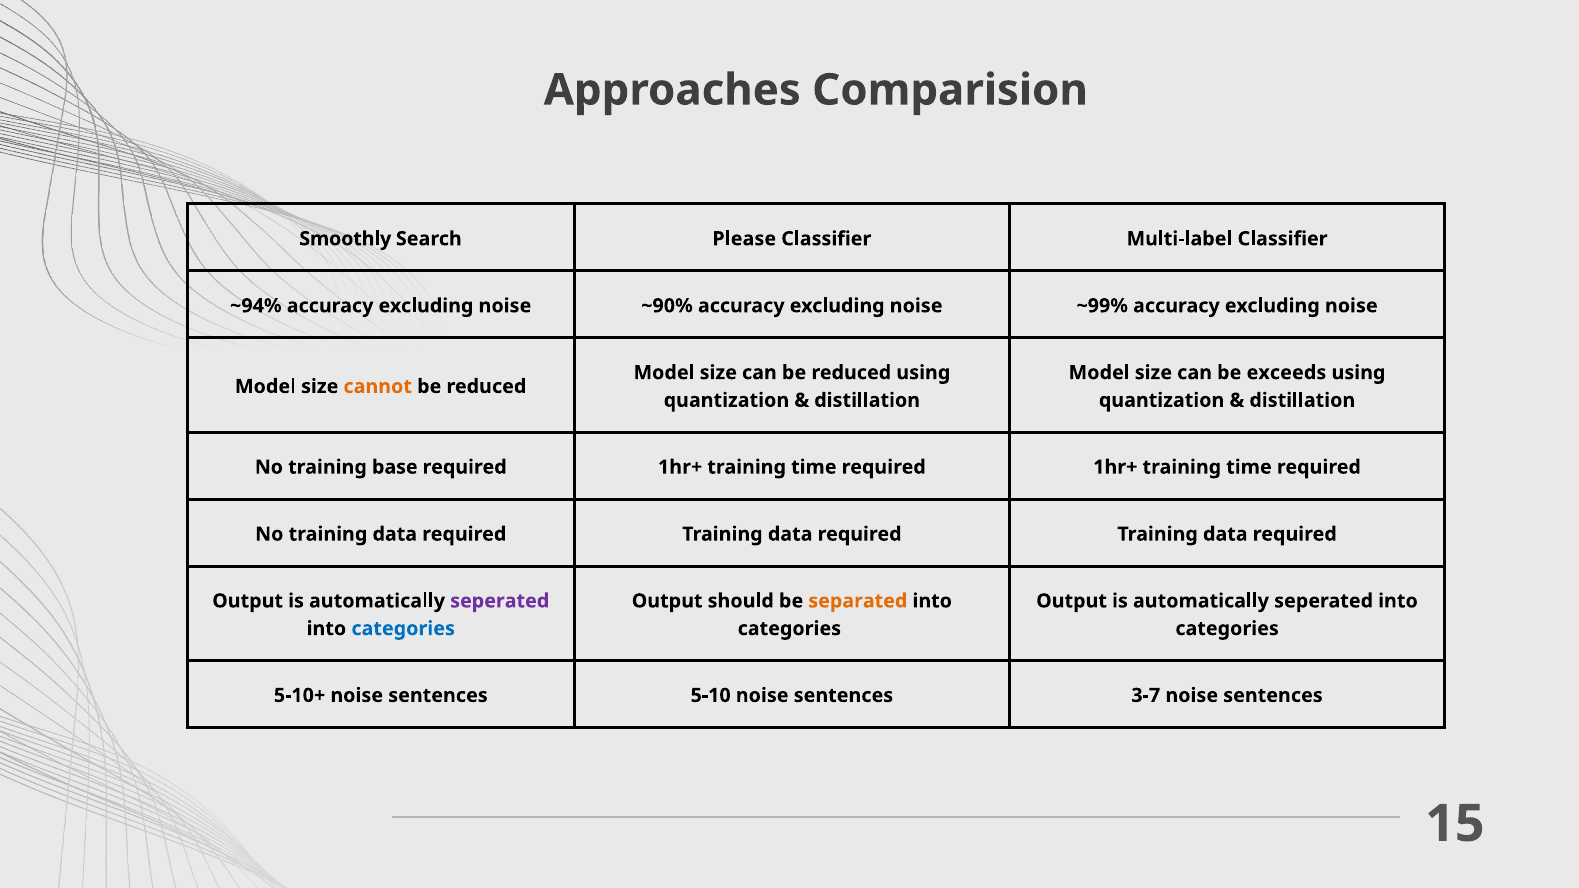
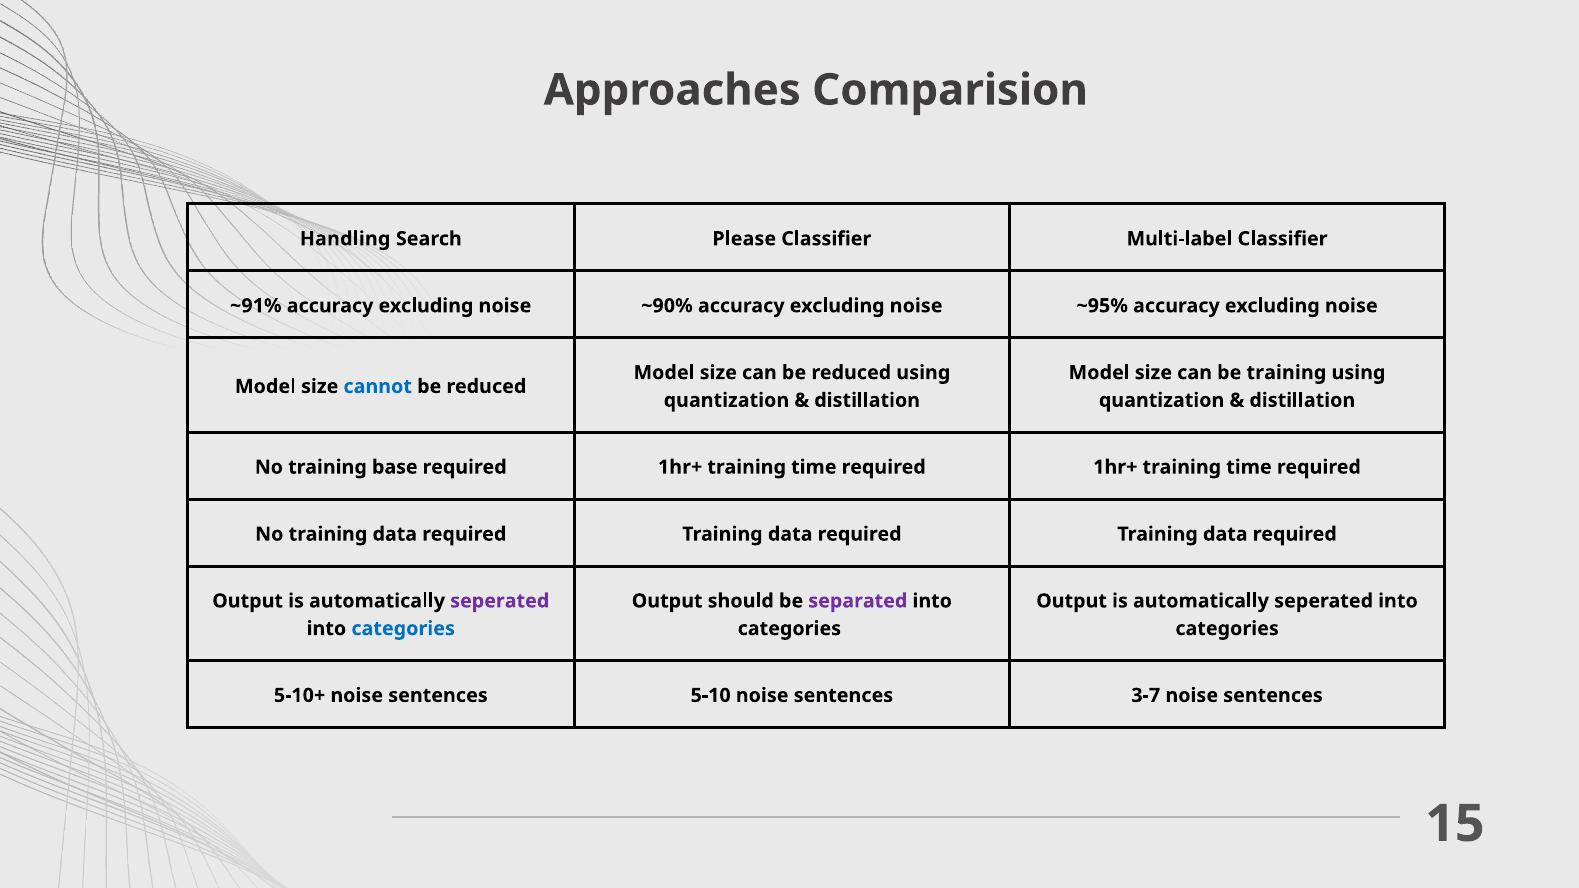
Smoothly: Smoothly -> Handling
~94%: ~94% -> ~91%
~99%: ~99% -> ~95%
be exceeds: exceeds -> training
cannot colour: orange -> blue
separated colour: orange -> purple
